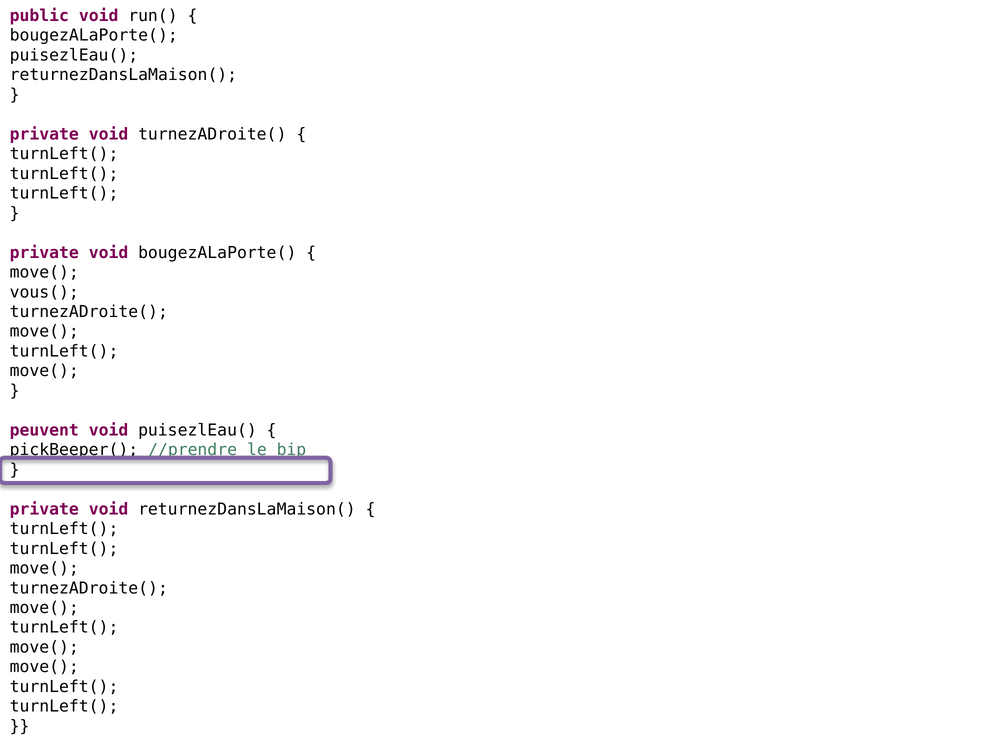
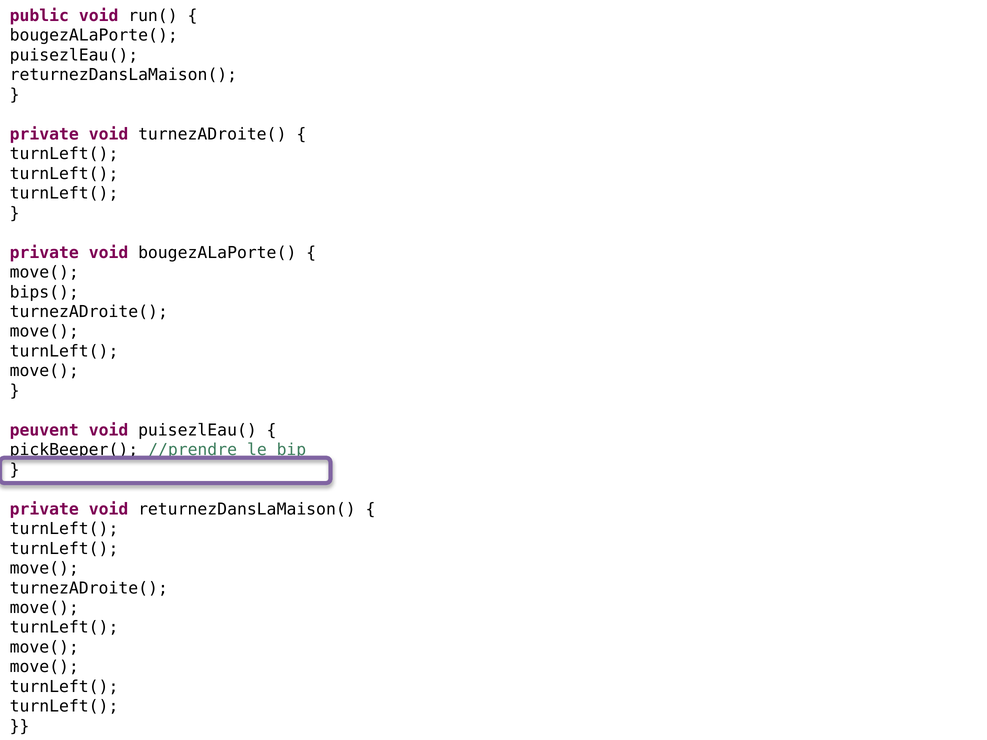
vous(: vous( -> bips(
